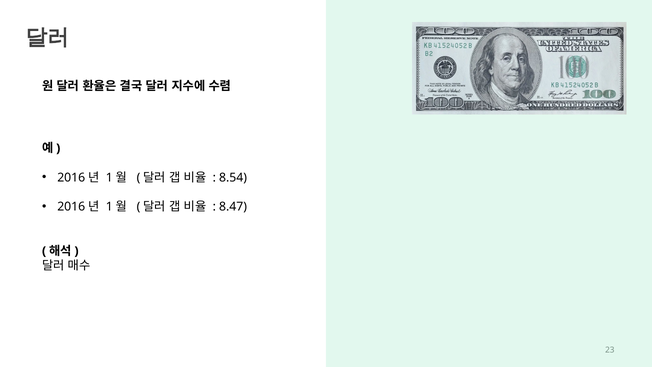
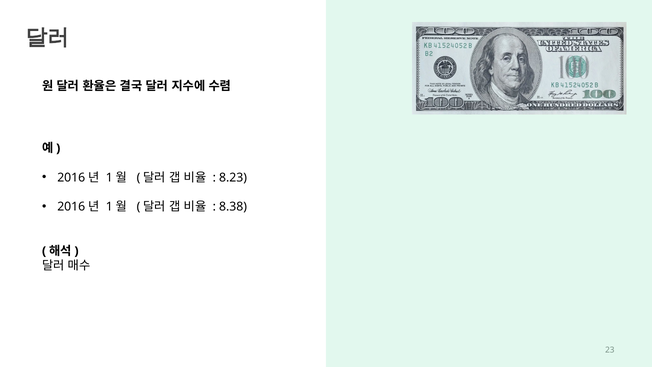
8.54: 8.54 -> 8.23
8.47: 8.47 -> 8.38
